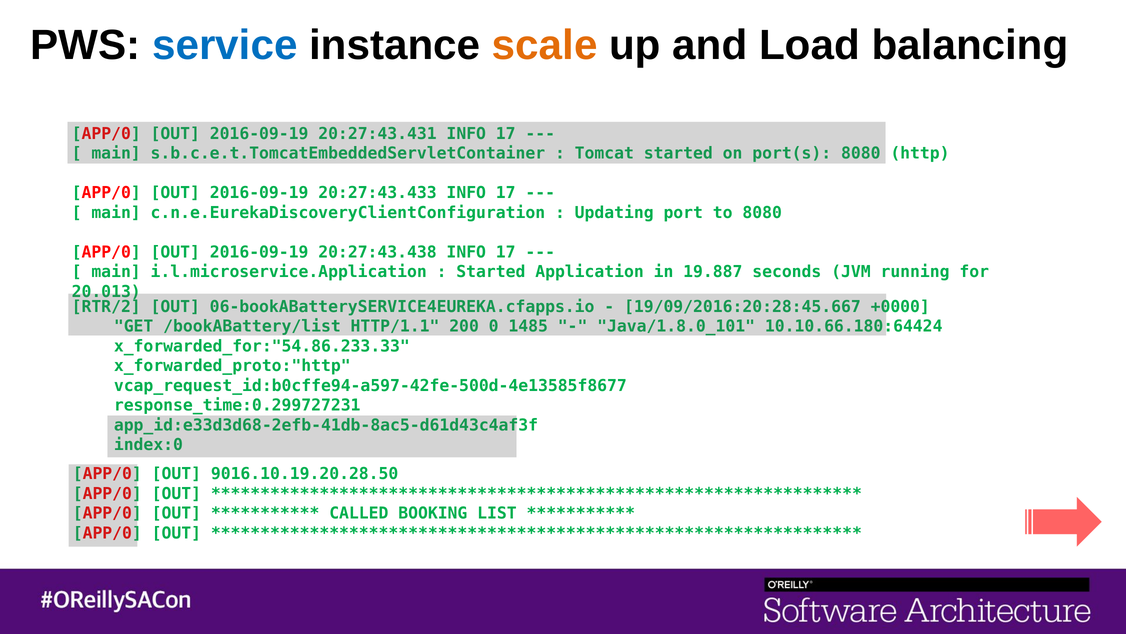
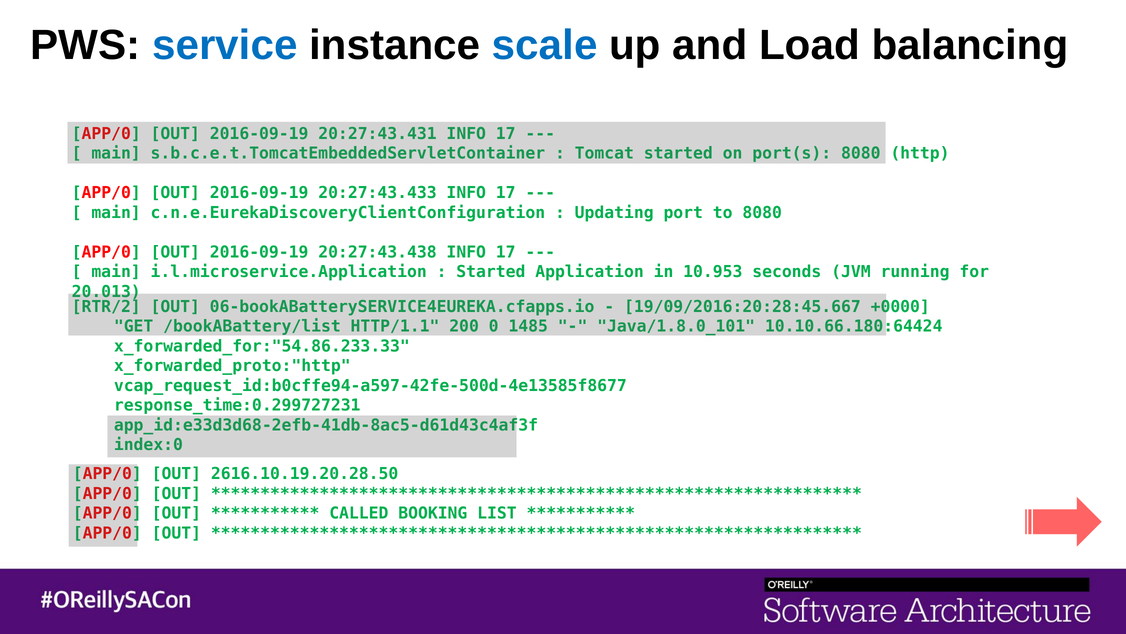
scale colour: orange -> blue
19.887: 19.887 -> 10.953
9016.10.19.20.28.50: 9016.10.19.20.28.50 -> 2616.10.19.20.28.50
